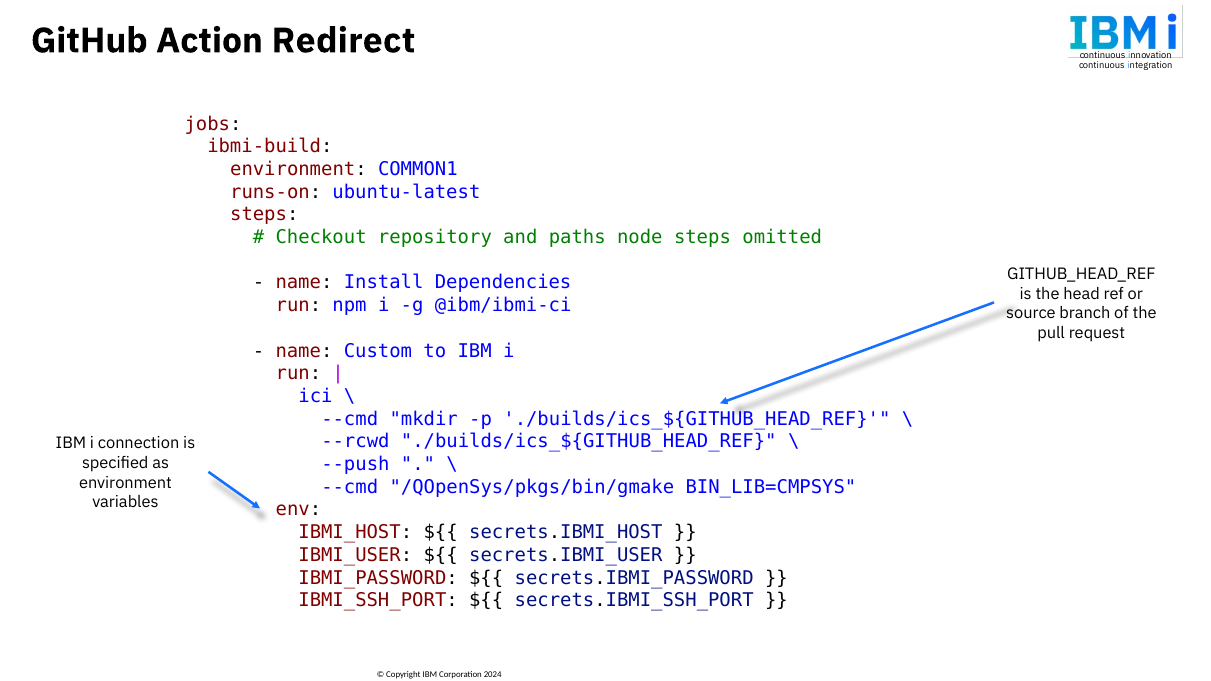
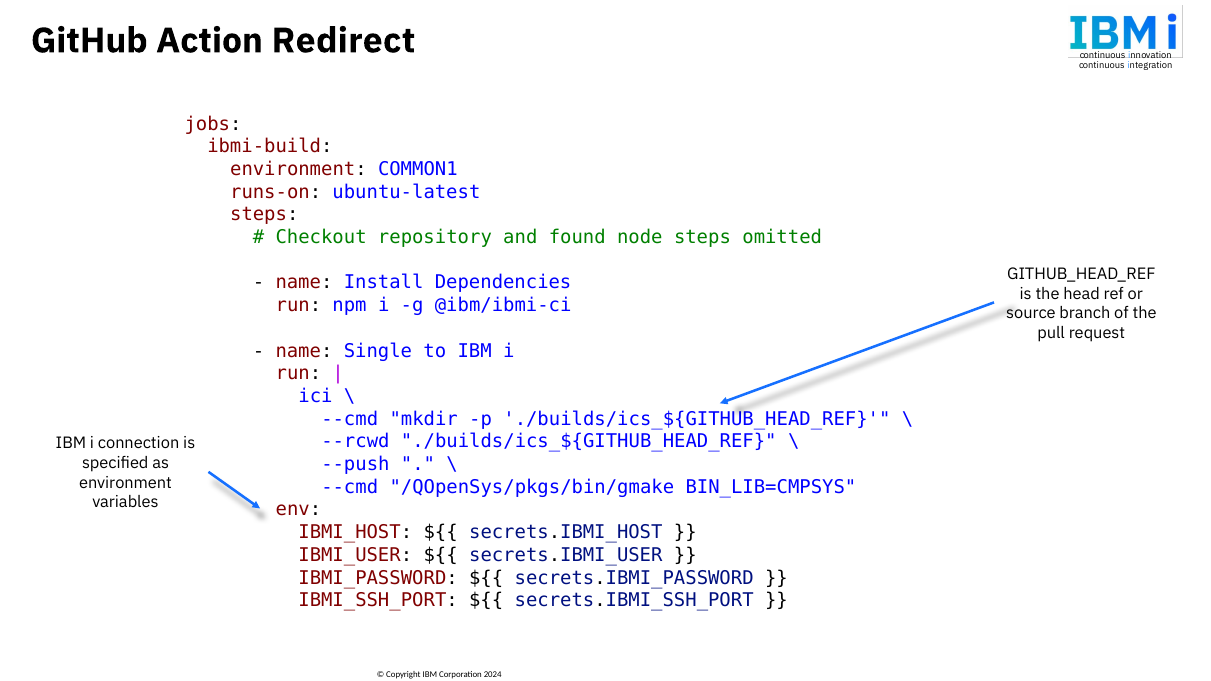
paths: paths -> found
Custom: Custom -> Single
